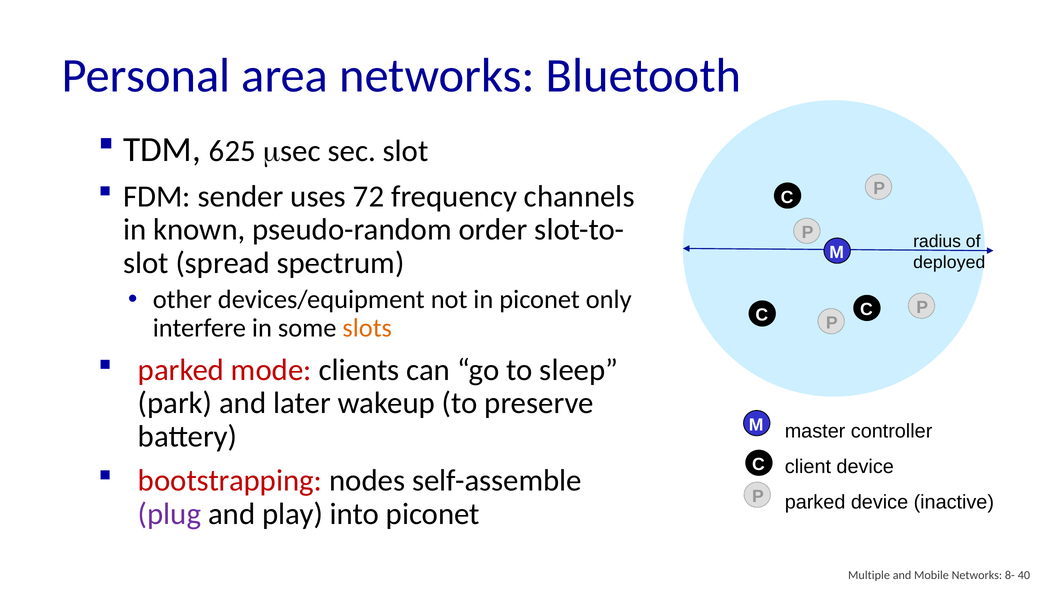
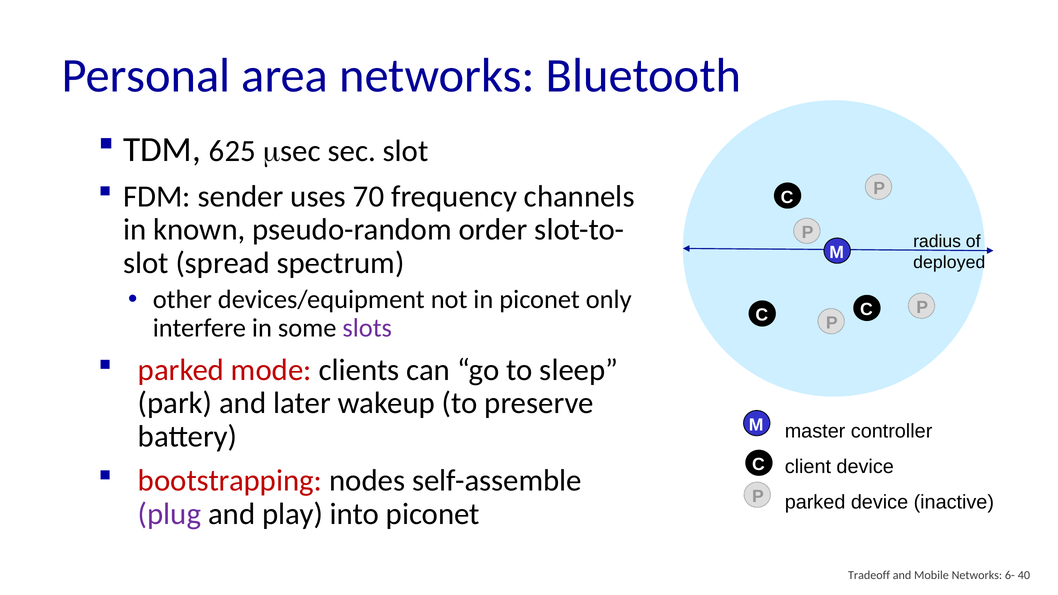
72: 72 -> 70
slots colour: orange -> purple
Multiple: Multiple -> Tradeoff
8-: 8- -> 6-
